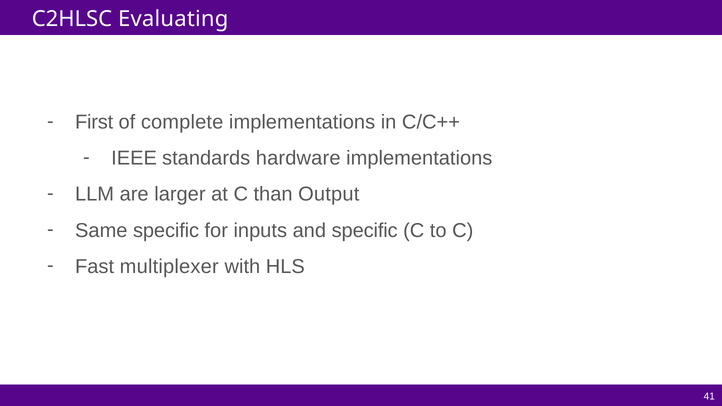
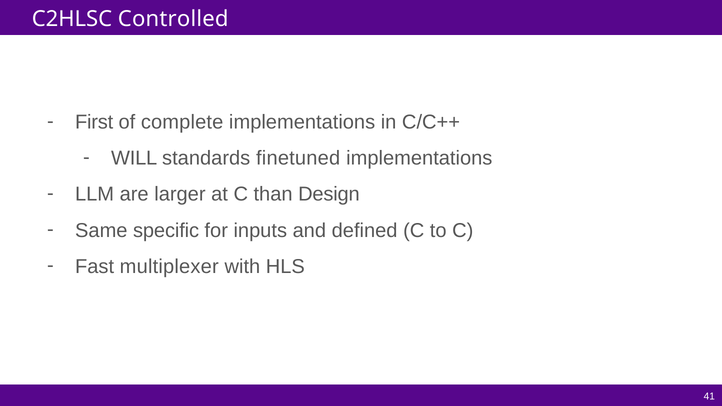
Evaluating: Evaluating -> Controlled
IEEE: IEEE -> WILL
hardware: hardware -> finetuned
Output: Output -> Design
and specific: specific -> defined
